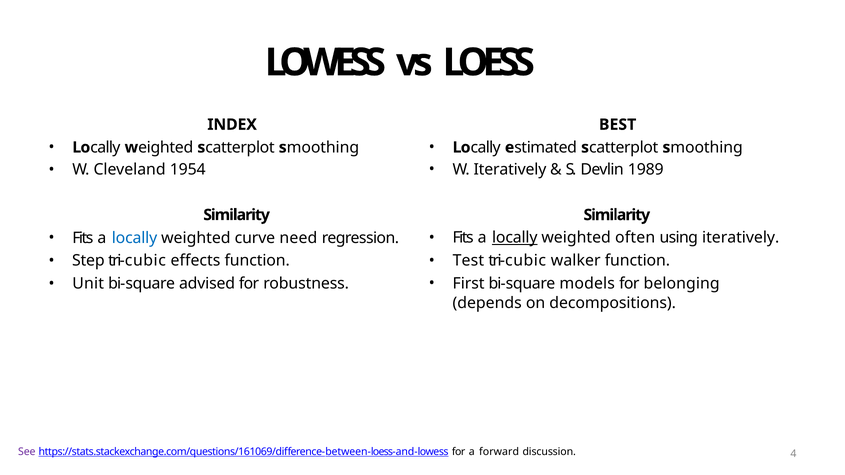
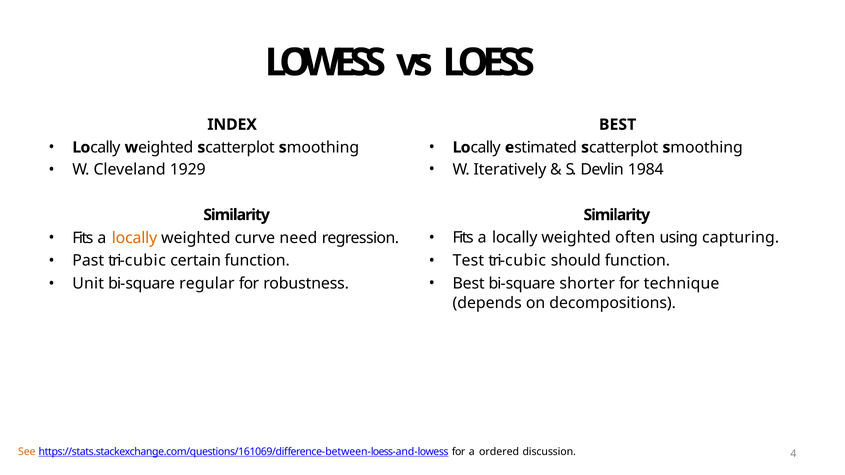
1989: 1989 -> 1984
1954: 1954 -> 1929
locally at (515, 238) underline: present -> none
using iteratively: iteratively -> capturing
locally at (135, 238) colour: blue -> orange
Step: Step -> Past
effects: effects -> certain
walker: walker -> should
advised: advised -> regular
First at (469, 284): First -> Best
models: models -> shorter
belonging: belonging -> technique
See colour: purple -> orange
forward: forward -> ordered
